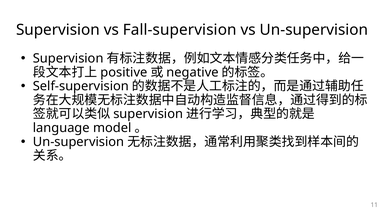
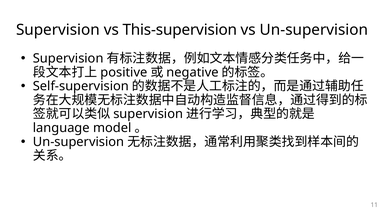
Fall-supervision: Fall-supervision -> This-supervision
